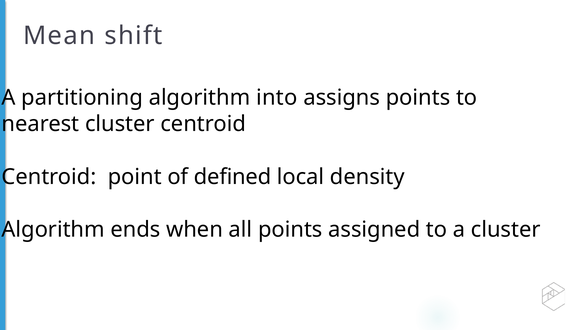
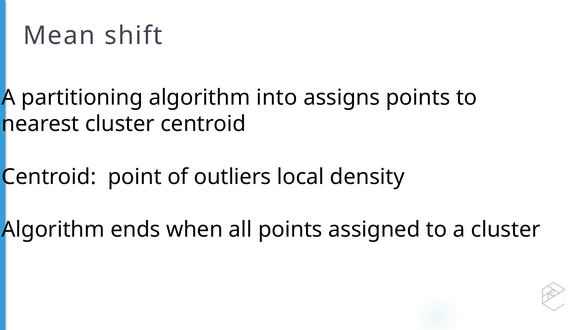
defined: defined -> outliers
